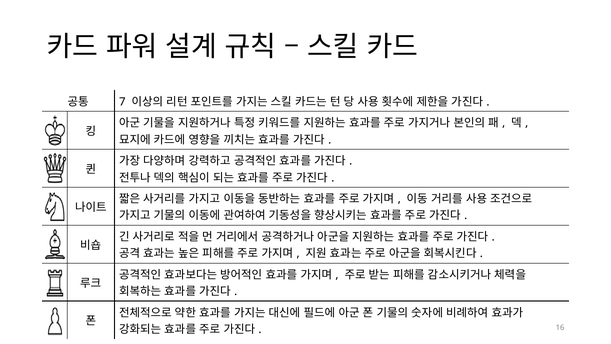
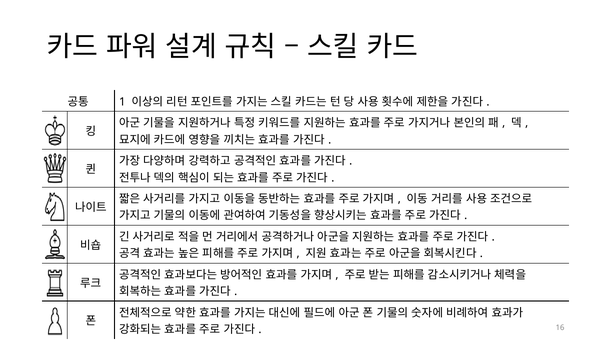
7: 7 -> 1
